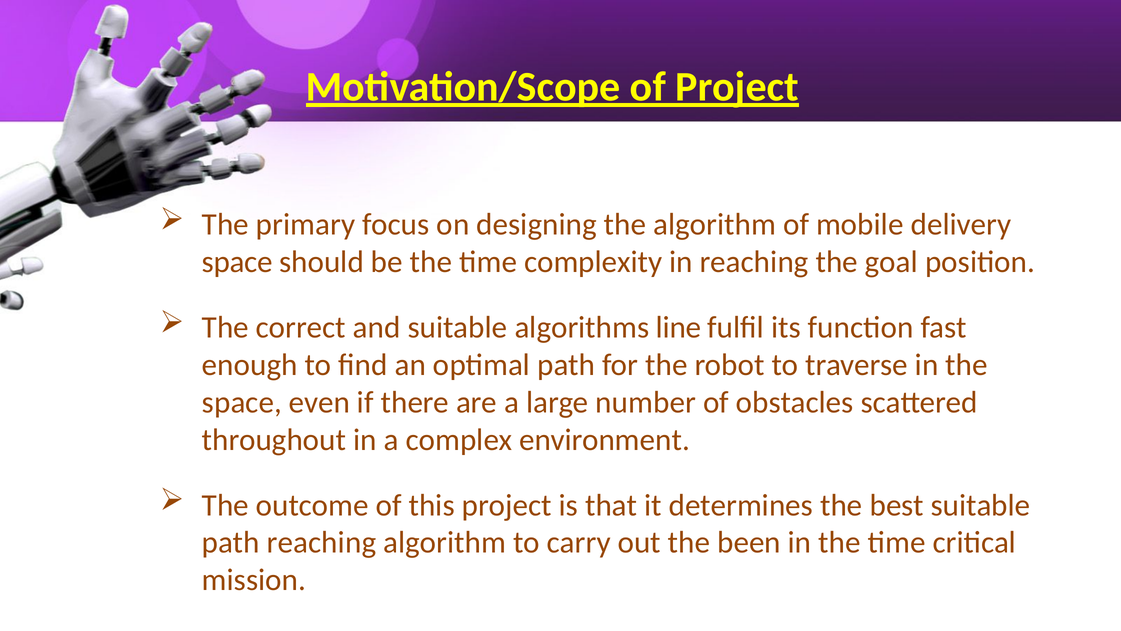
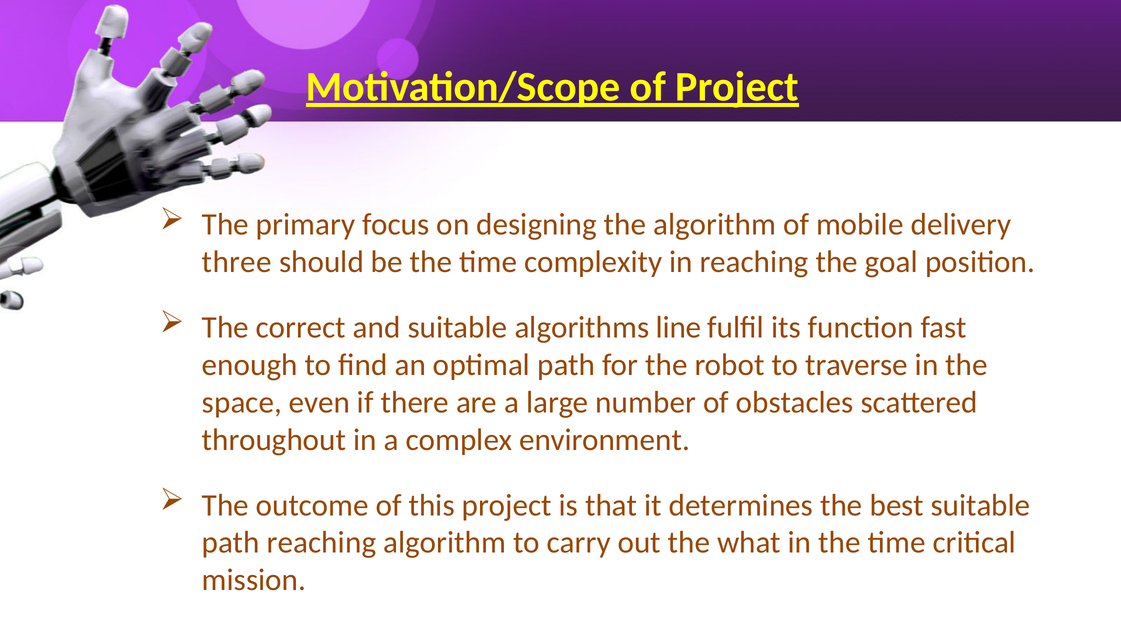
space at (237, 262): space -> three
been: been -> what
